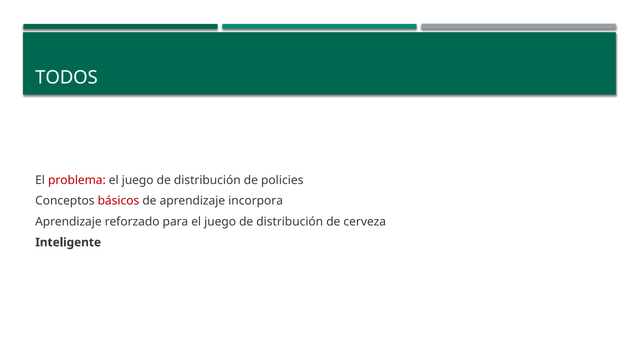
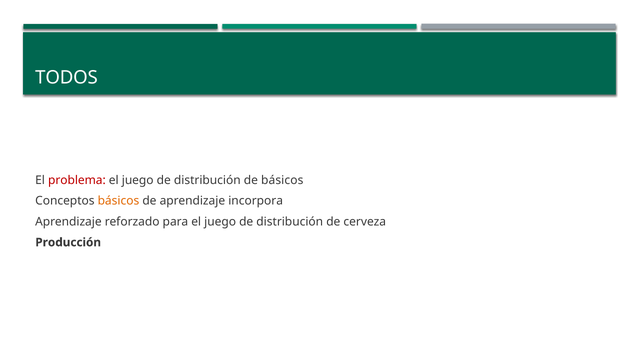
de policies: policies -> básicos
básicos at (118, 201) colour: red -> orange
Inteligente: Inteligente -> Producción
